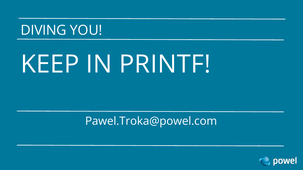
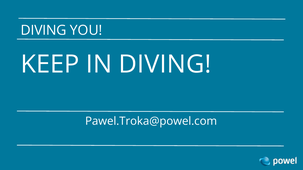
IN PRINTF: PRINTF -> DIVING
